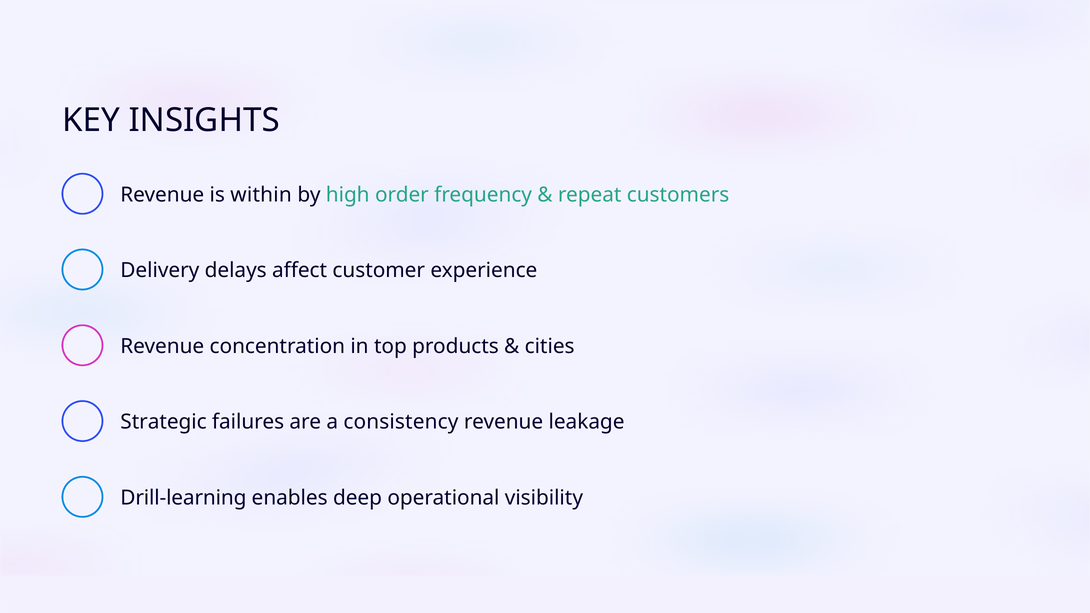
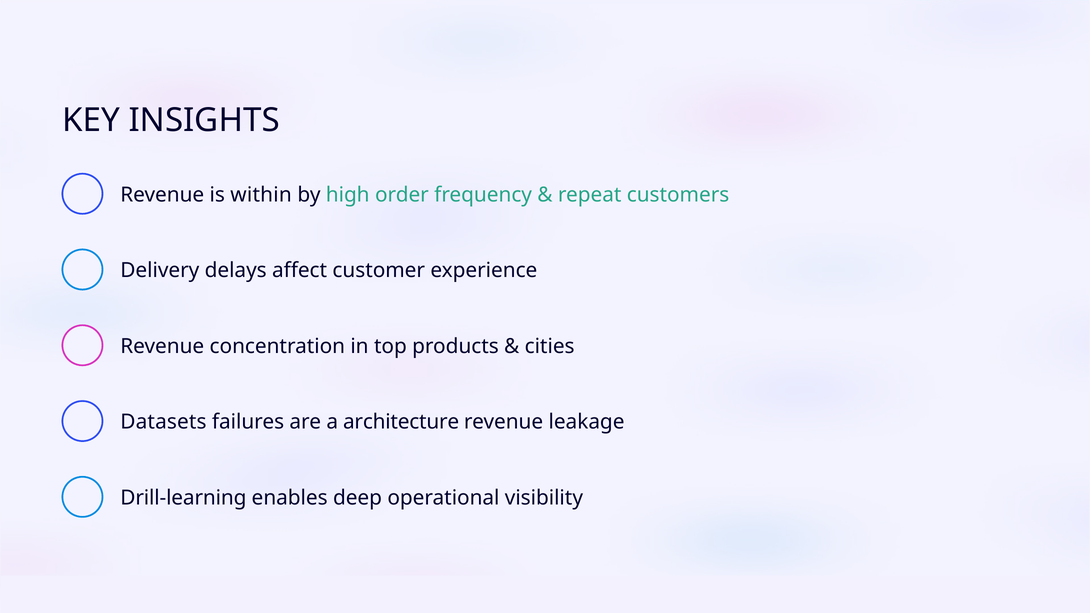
Strategic: Strategic -> Datasets
consistency: consistency -> architecture
